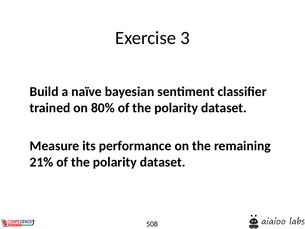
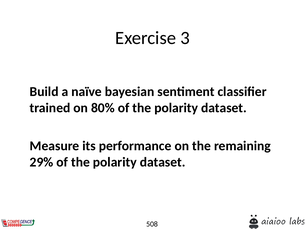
21%: 21% -> 29%
